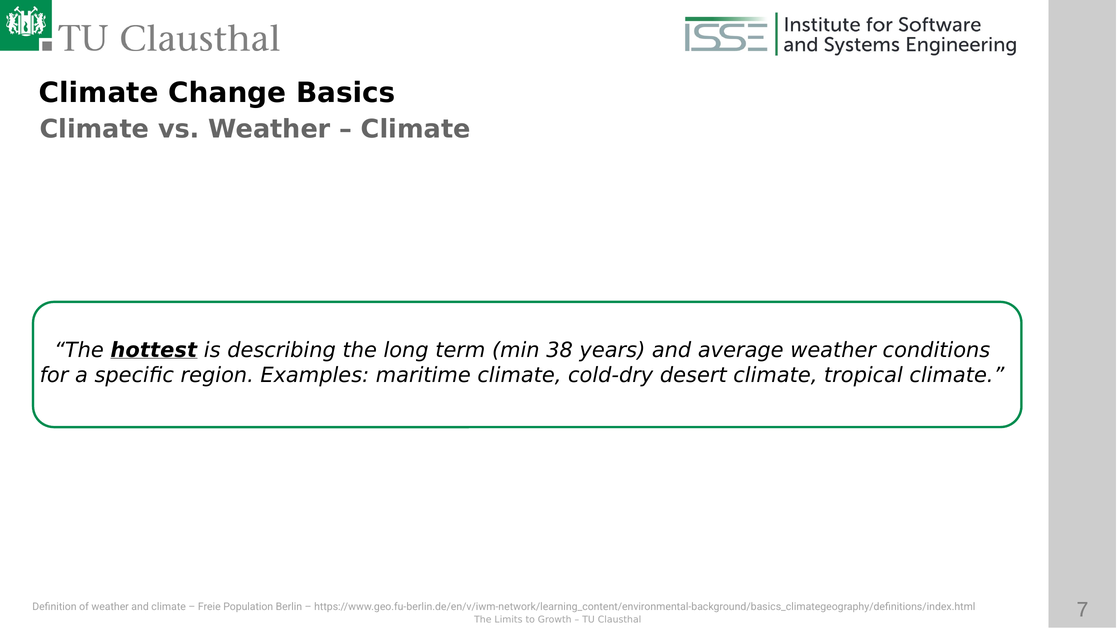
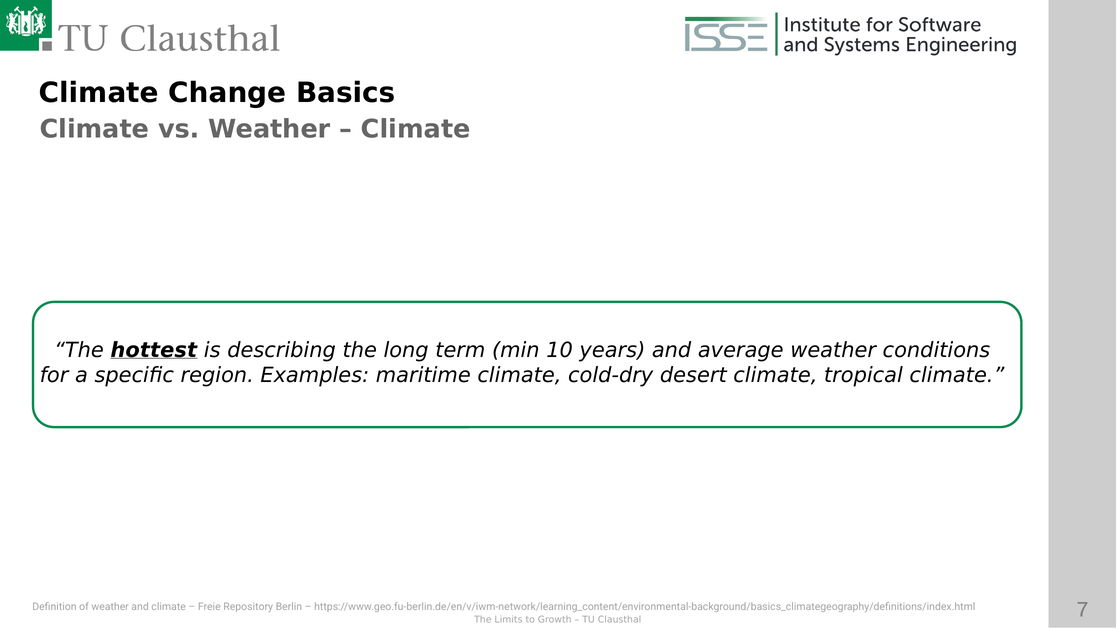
38: 38 -> 10
Population: Population -> Repository
